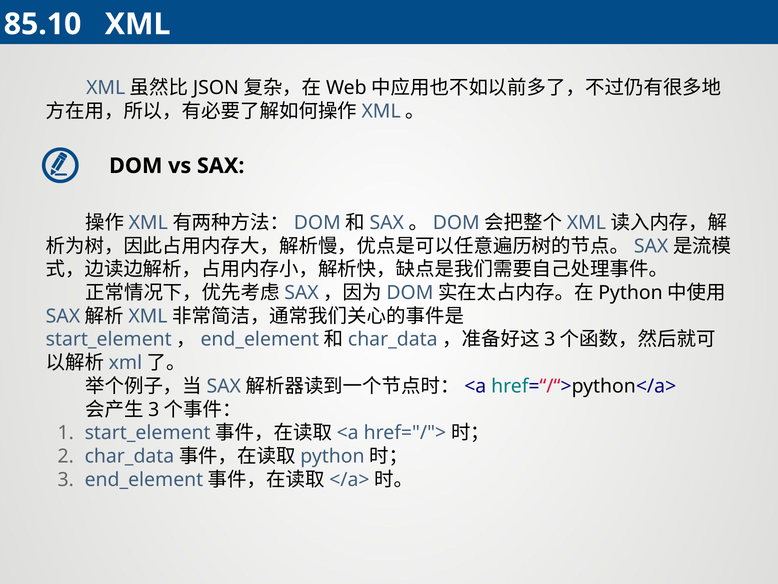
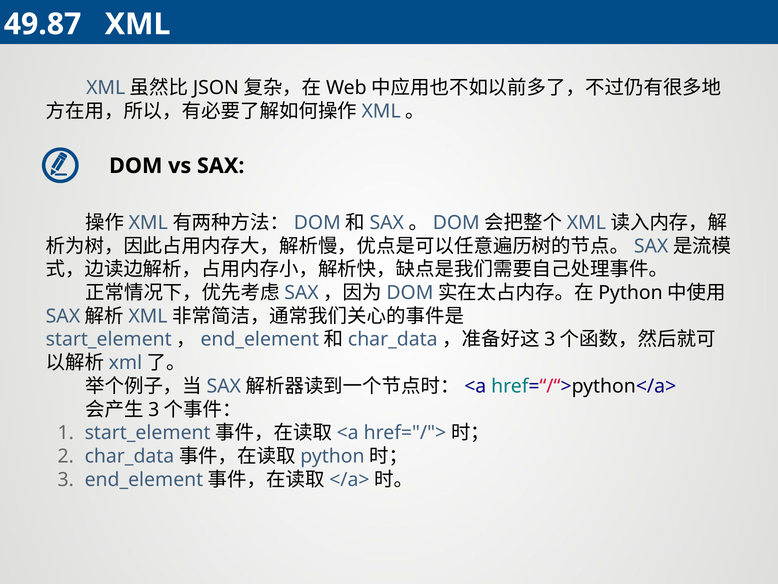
85.10: 85.10 -> 49.87
